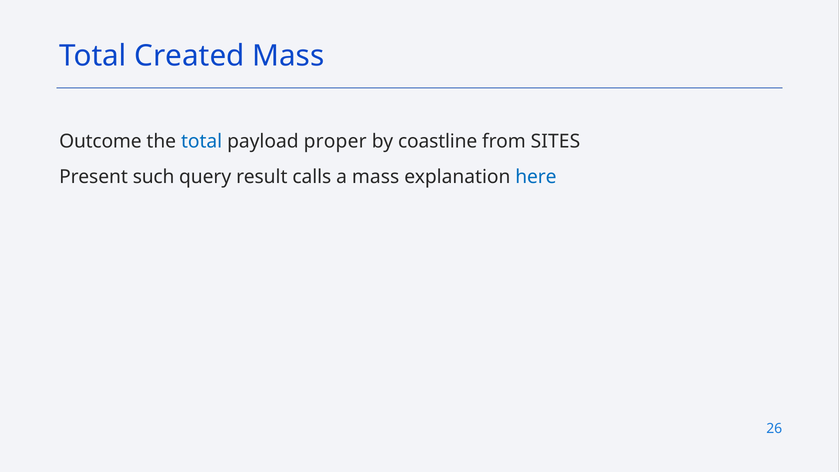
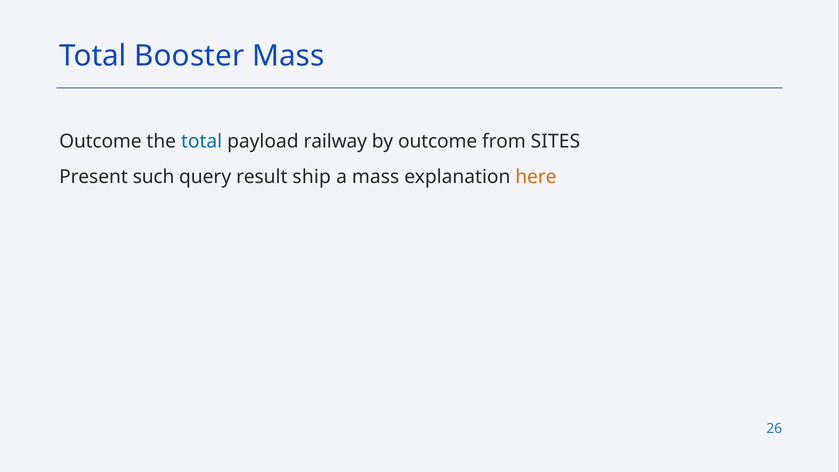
Created: Created -> Booster
proper: proper -> railway
by coastline: coastline -> outcome
calls: calls -> ship
here colour: blue -> orange
